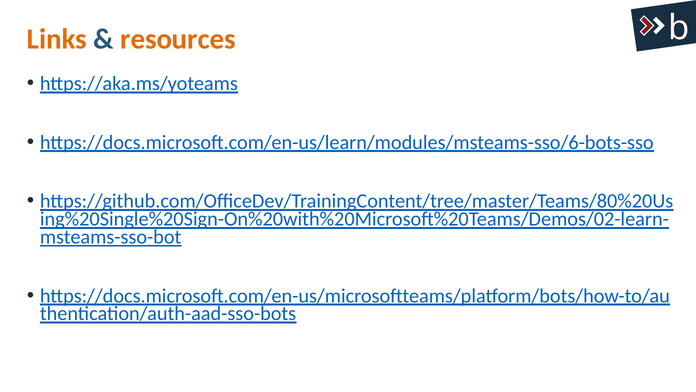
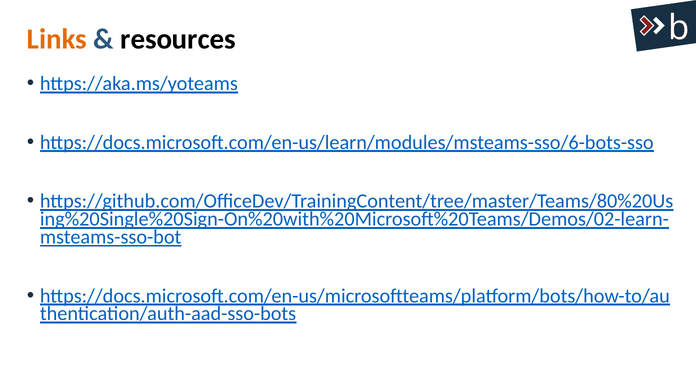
resources colour: orange -> black
